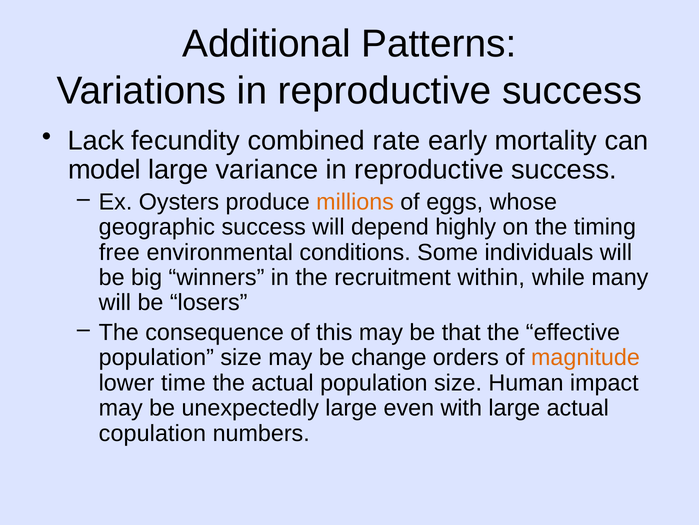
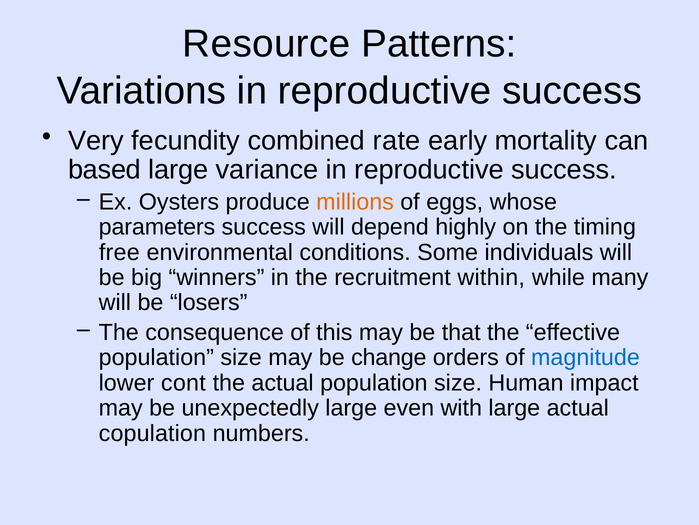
Additional: Additional -> Resource
Lack: Lack -> Very
model: model -> based
geographic: geographic -> parameters
magnitude colour: orange -> blue
time: time -> cont
